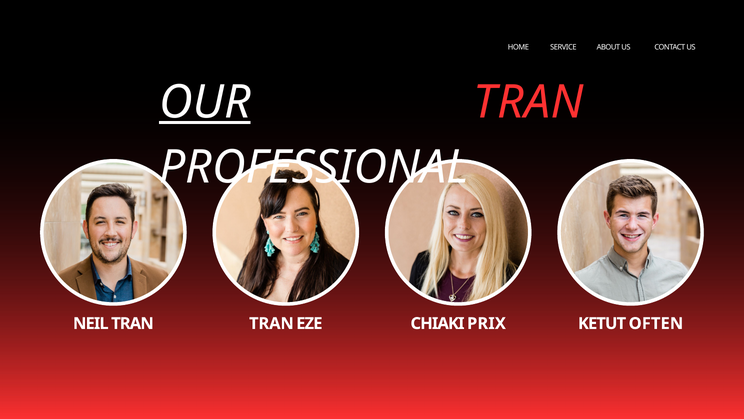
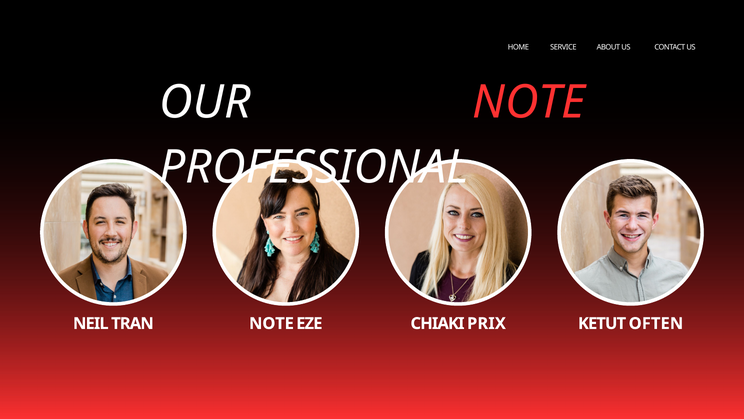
OUR underline: present -> none
TRAN at (528, 102): TRAN -> NOTE
TRAN TRAN: TRAN -> NOTE
